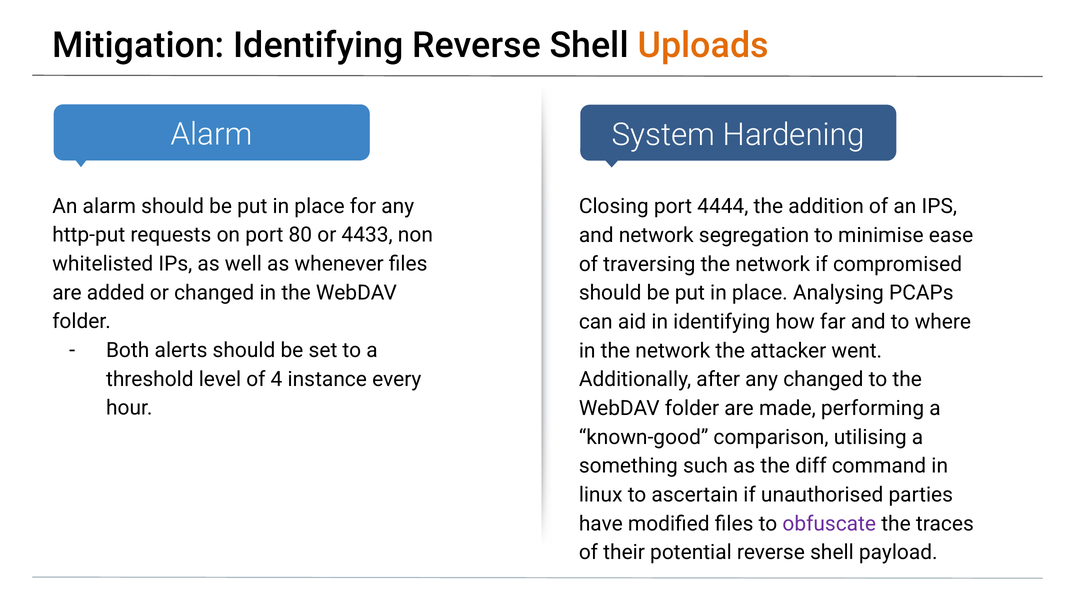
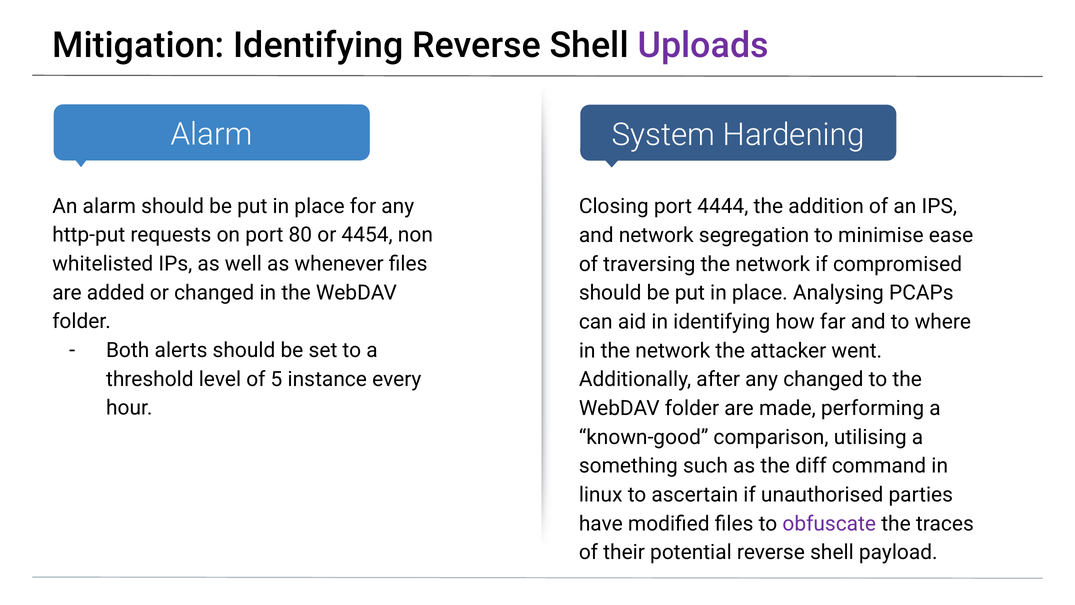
Uploads colour: orange -> purple
4433: 4433 -> 4454
4: 4 -> 5
